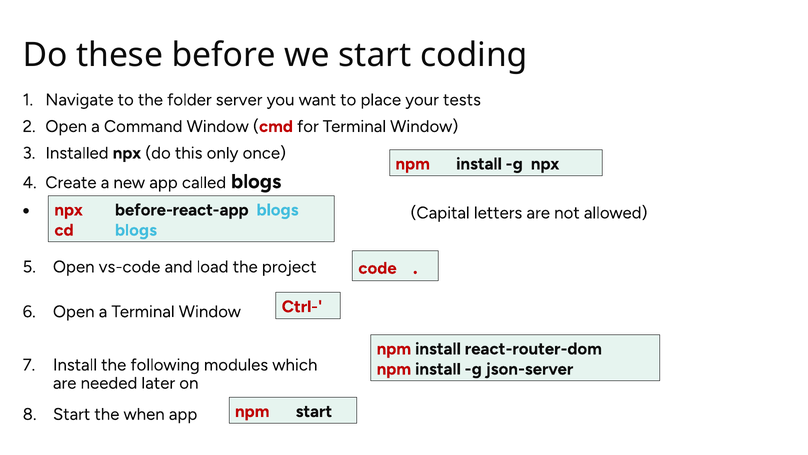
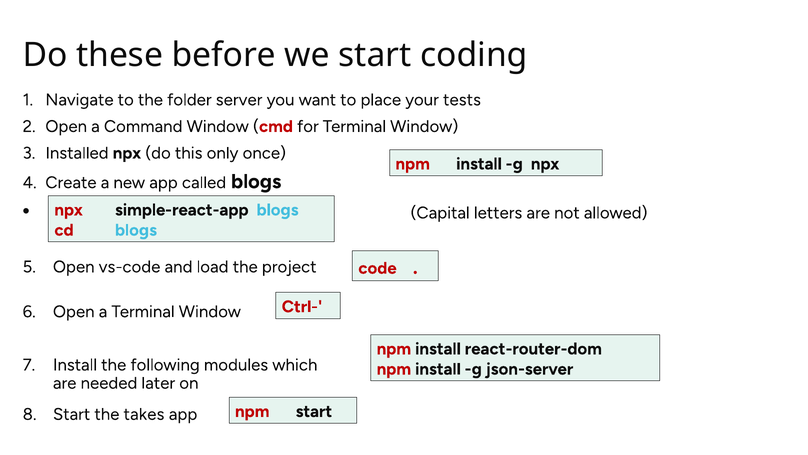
before-react-app: before-react-app -> simple-react-app
when: when -> takes
